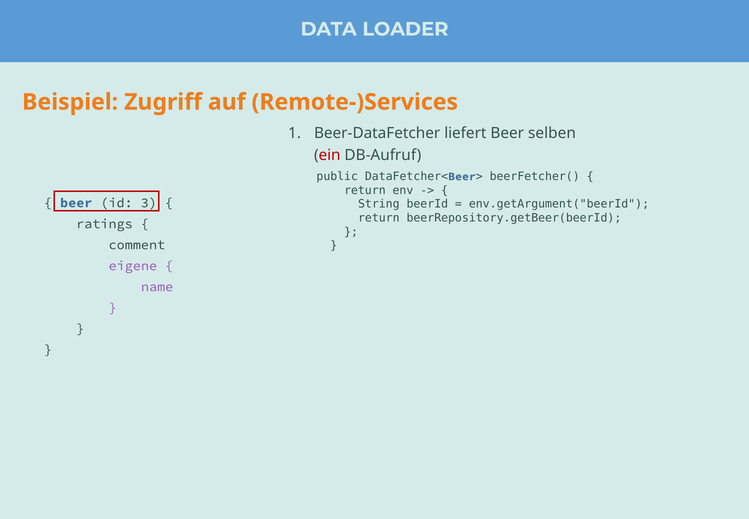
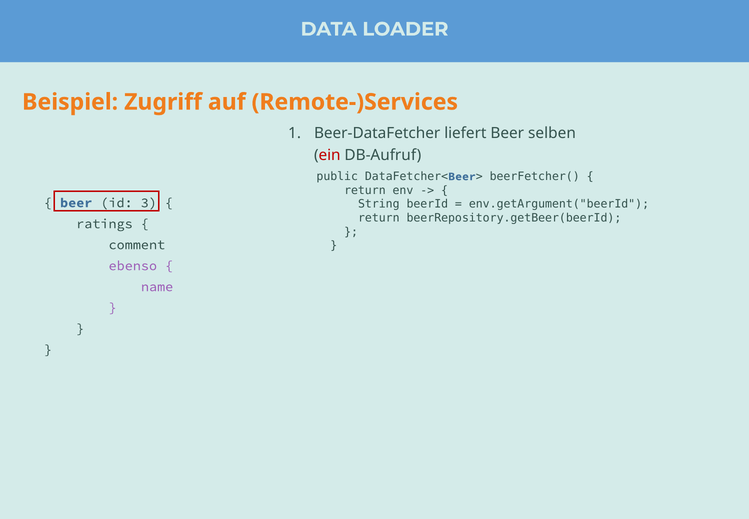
eigene: eigene -> ebenso
